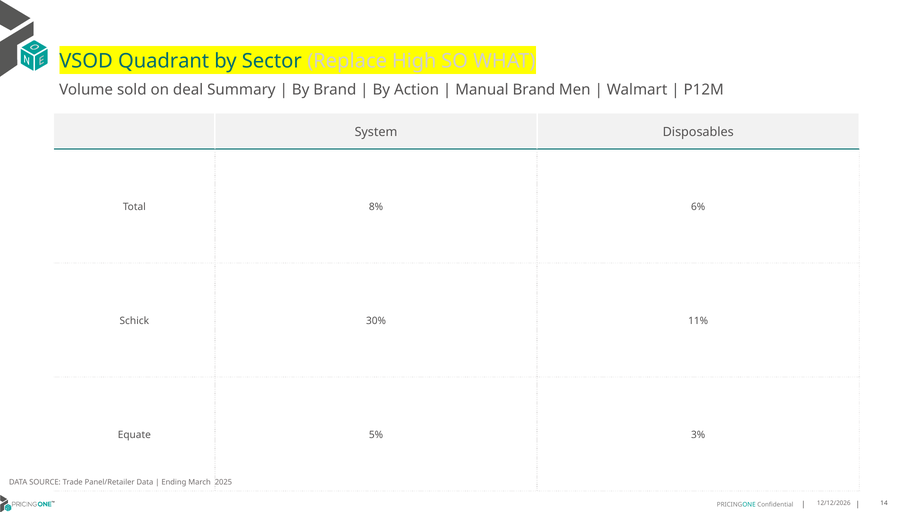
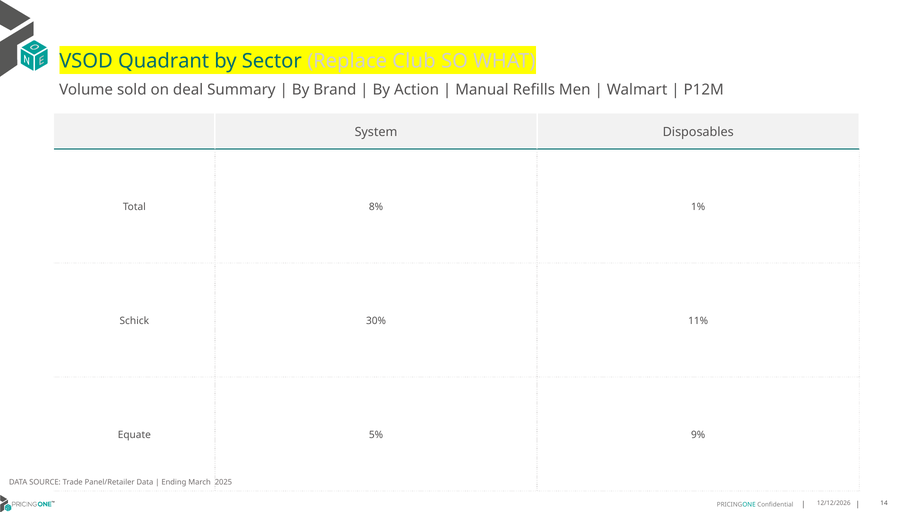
High: High -> Club
Manual Brand: Brand -> Refills
6%: 6% -> 1%
3%: 3% -> 9%
